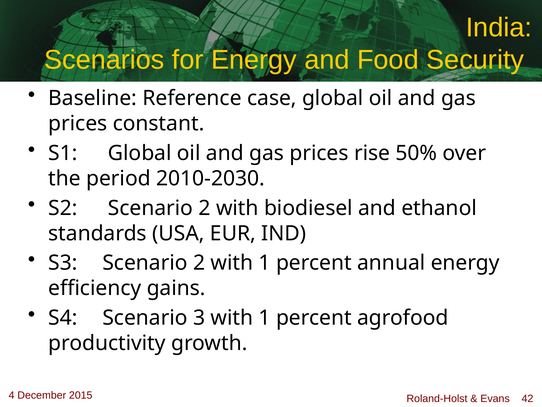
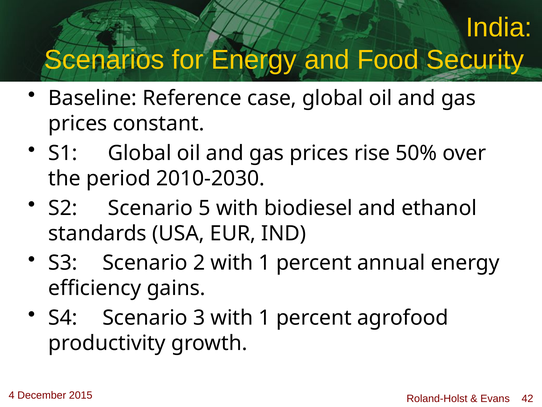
S2 Scenario 2: 2 -> 5
